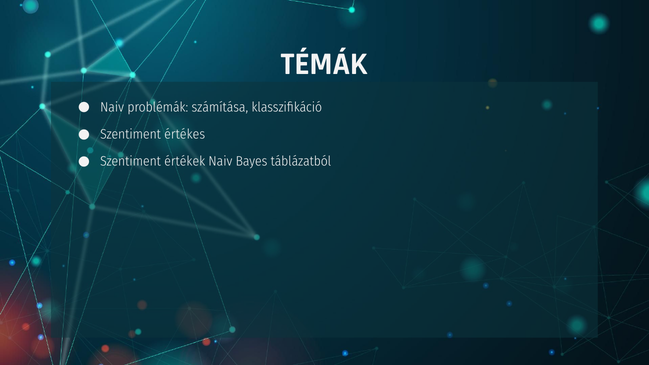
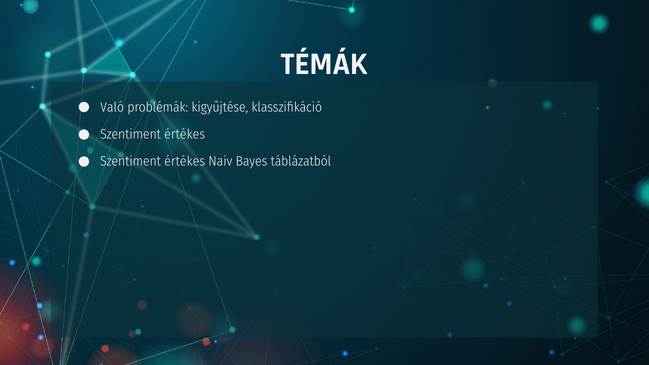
Naiv at (112, 107): Naiv -> Való
számítása: számítása -> kigyűjtése
értékek at (185, 162): értékek -> értékes
